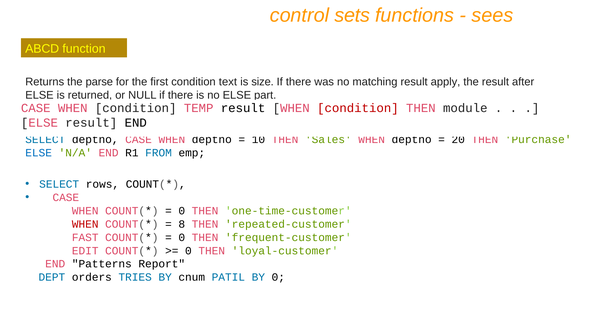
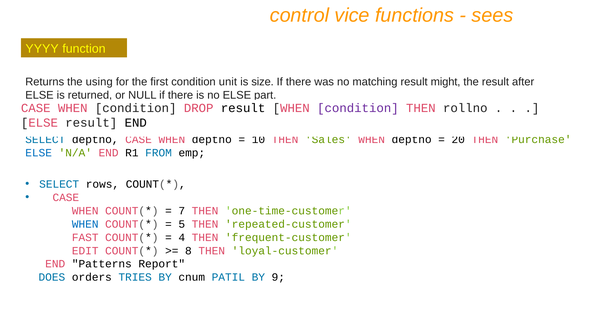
sets: sets -> vice
ABCD: ABCD -> YYYY
parse: parse -> using
text: text -> unit
apply: apply -> might
TEMP: TEMP -> DROP
condition at (358, 108) colour: red -> purple
module: module -> rollno
0 at (182, 211): 0 -> 7
WHEN at (85, 224) colour: red -> blue
8: 8 -> 5
0 at (182, 237): 0 -> 4
0 at (188, 251): 0 -> 8
DEPT: DEPT -> DOES
BY 0: 0 -> 9
